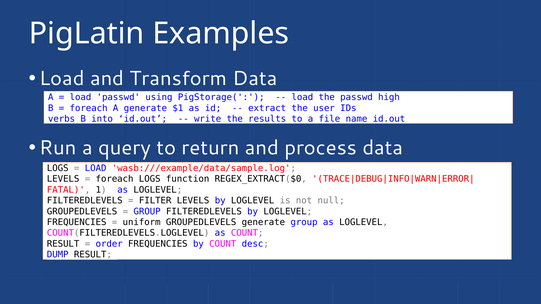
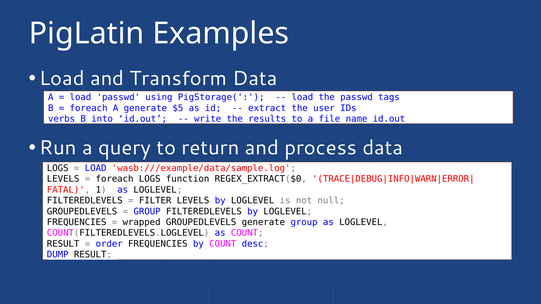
high: high -> tags
$1: $1 -> $5
uniform: uniform -> wrapped
